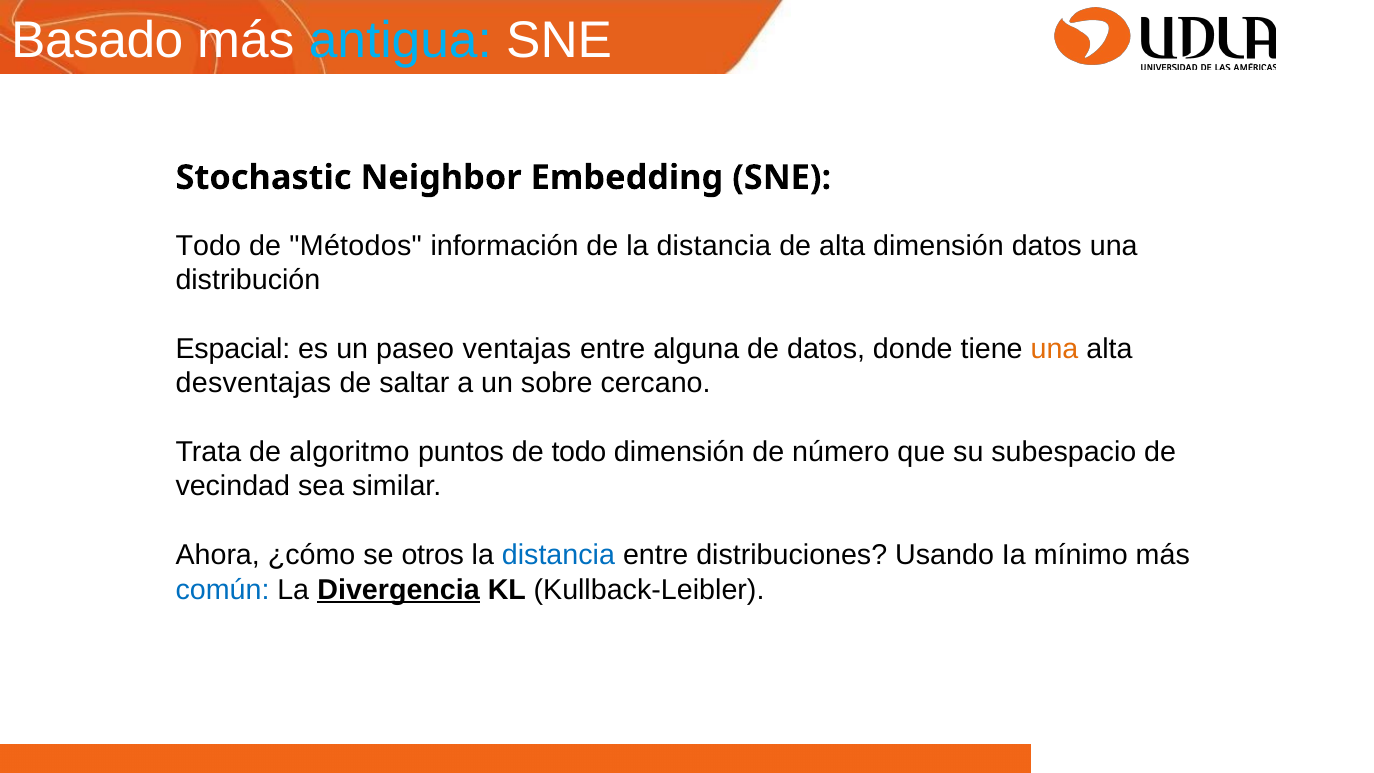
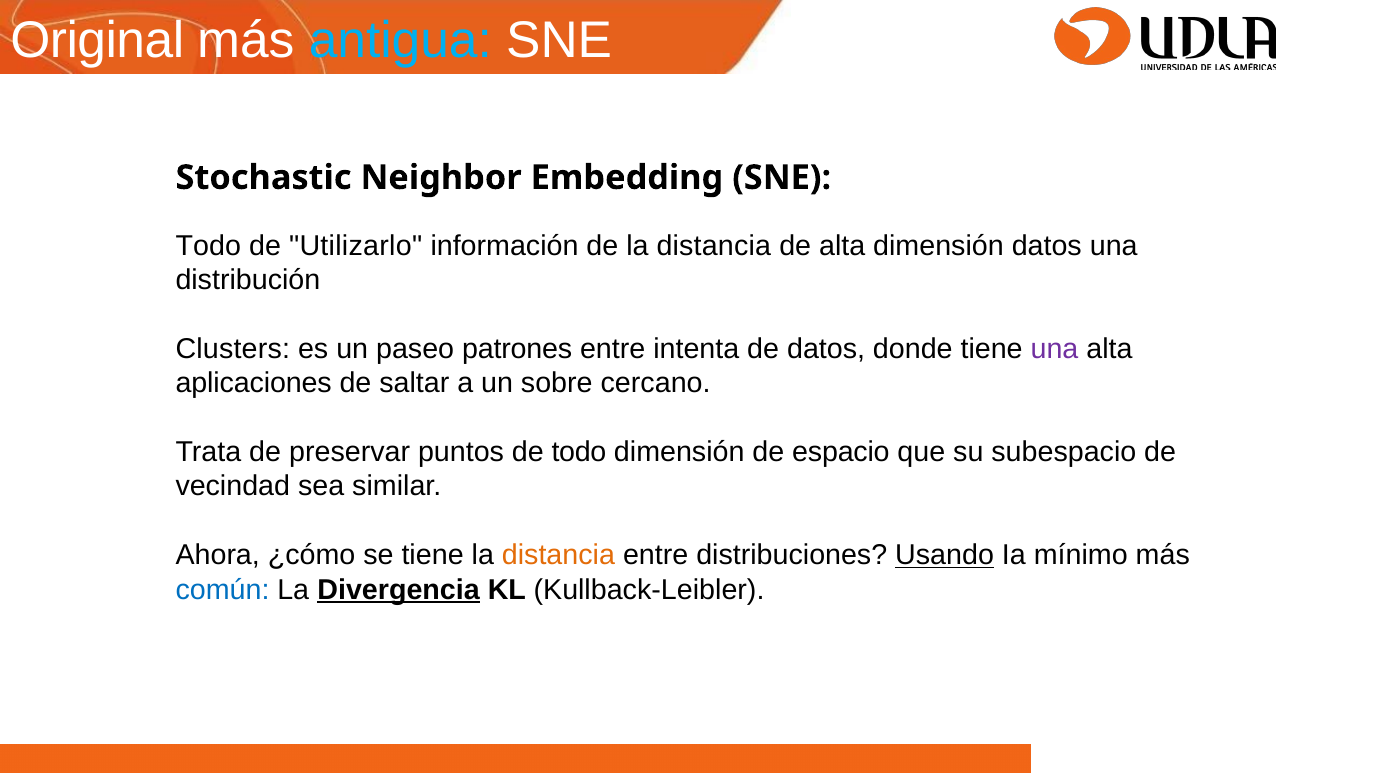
Basado: Basado -> Original
Métodos: Métodos -> Utilizarlo
Espacial: Espacial -> Clusters
ventajas: ventajas -> patrones
alguna: alguna -> intenta
una at (1054, 349) colour: orange -> purple
desventajas: desventajas -> aplicaciones
algoritmo: algoritmo -> preservar
número: número -> espacio
se otros: otros -> tiene
distancia at (558, 555) colour: blue -> orange
Usando underline: none -> present
